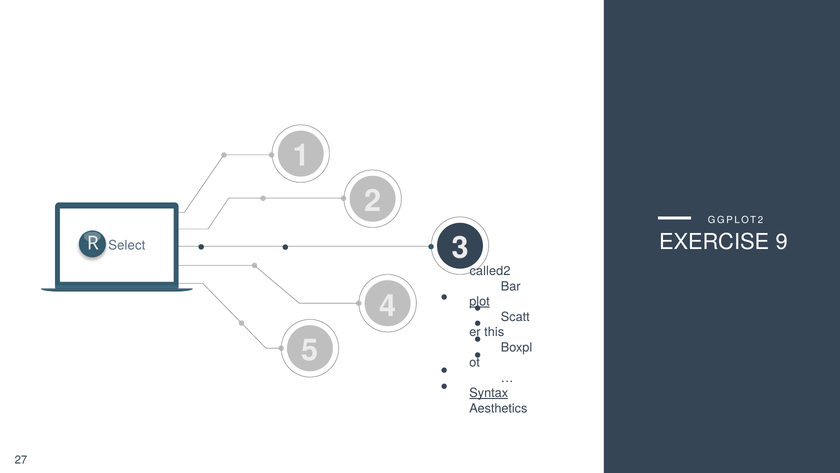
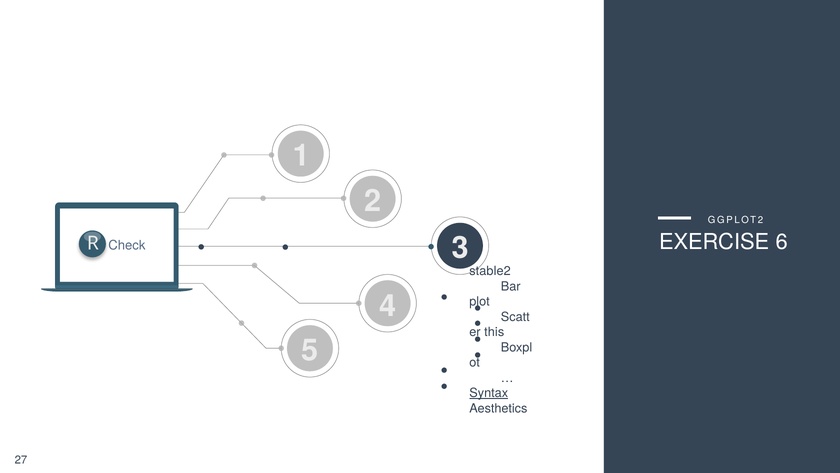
9: 9 -> 6
Select: Select -> Check
called2: called2 -> stable2
plot underline: present -> none
